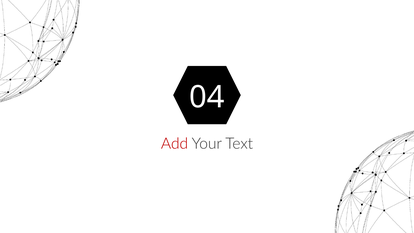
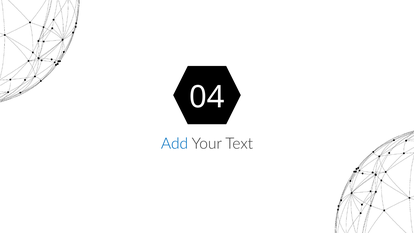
Add colour: red -> blue
